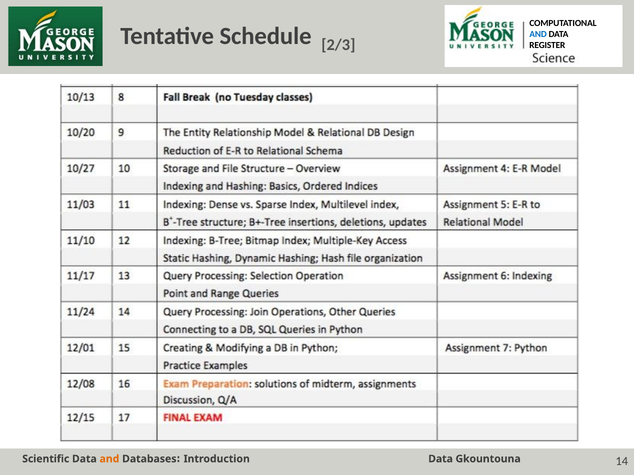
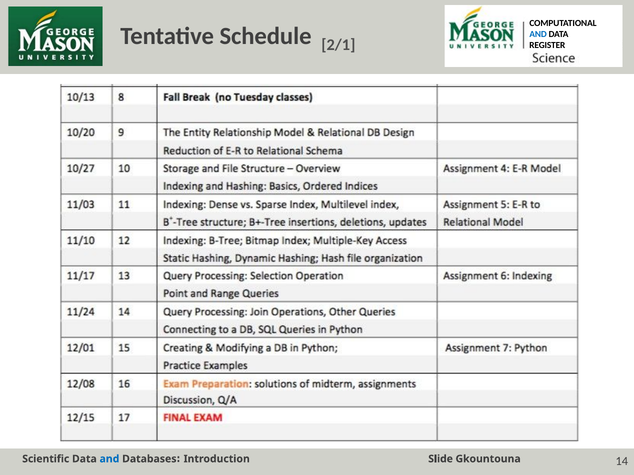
2/3: 2/3 -> 2/1
and at (109, 459) colour: orange -> blue
Introduction Data: Data -> Slide
